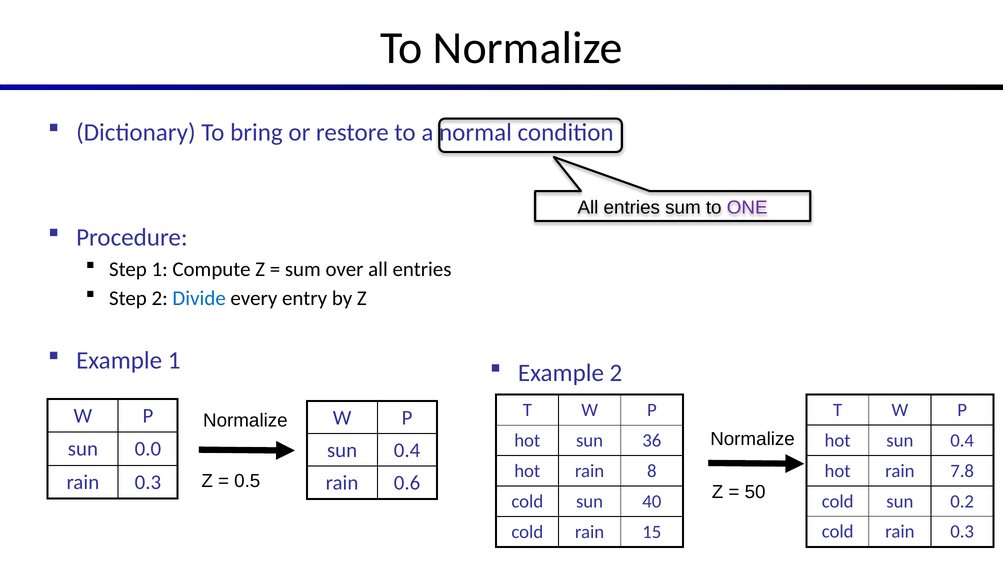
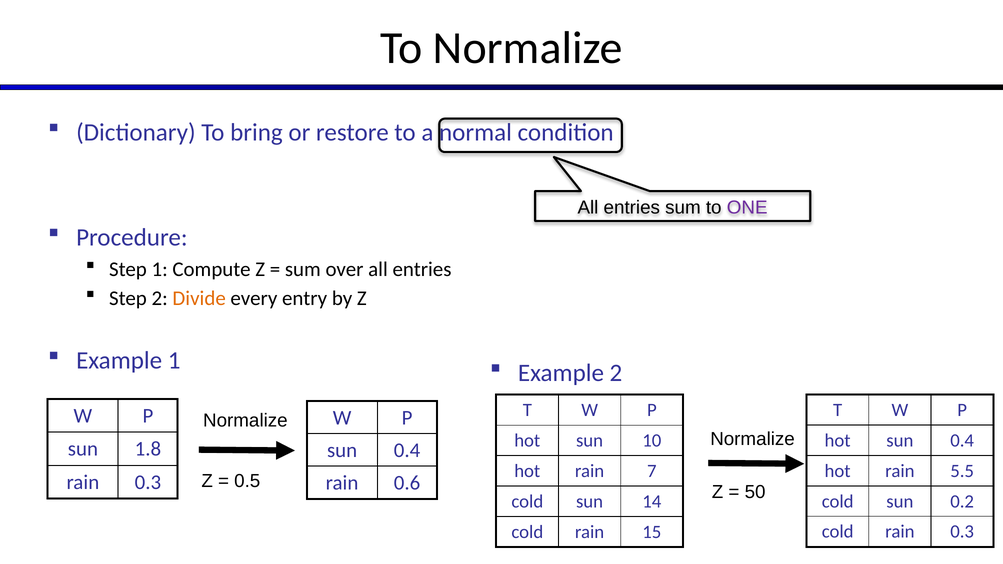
Divide colour: blue -> orange
36: 36 -> 10
0.0: 0.0 -> 1.8
7.8: 7.8 -> 5.5
8: 8 -> 7
40: 40 -> 14
